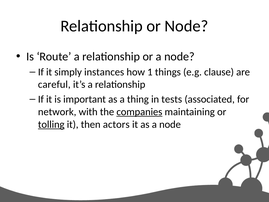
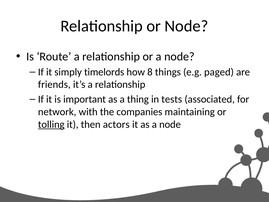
instances: instances -> timelords
1: 1 -> 8
clause: clause -> paged
careful: careful -> friends
companies underline: present -> none
